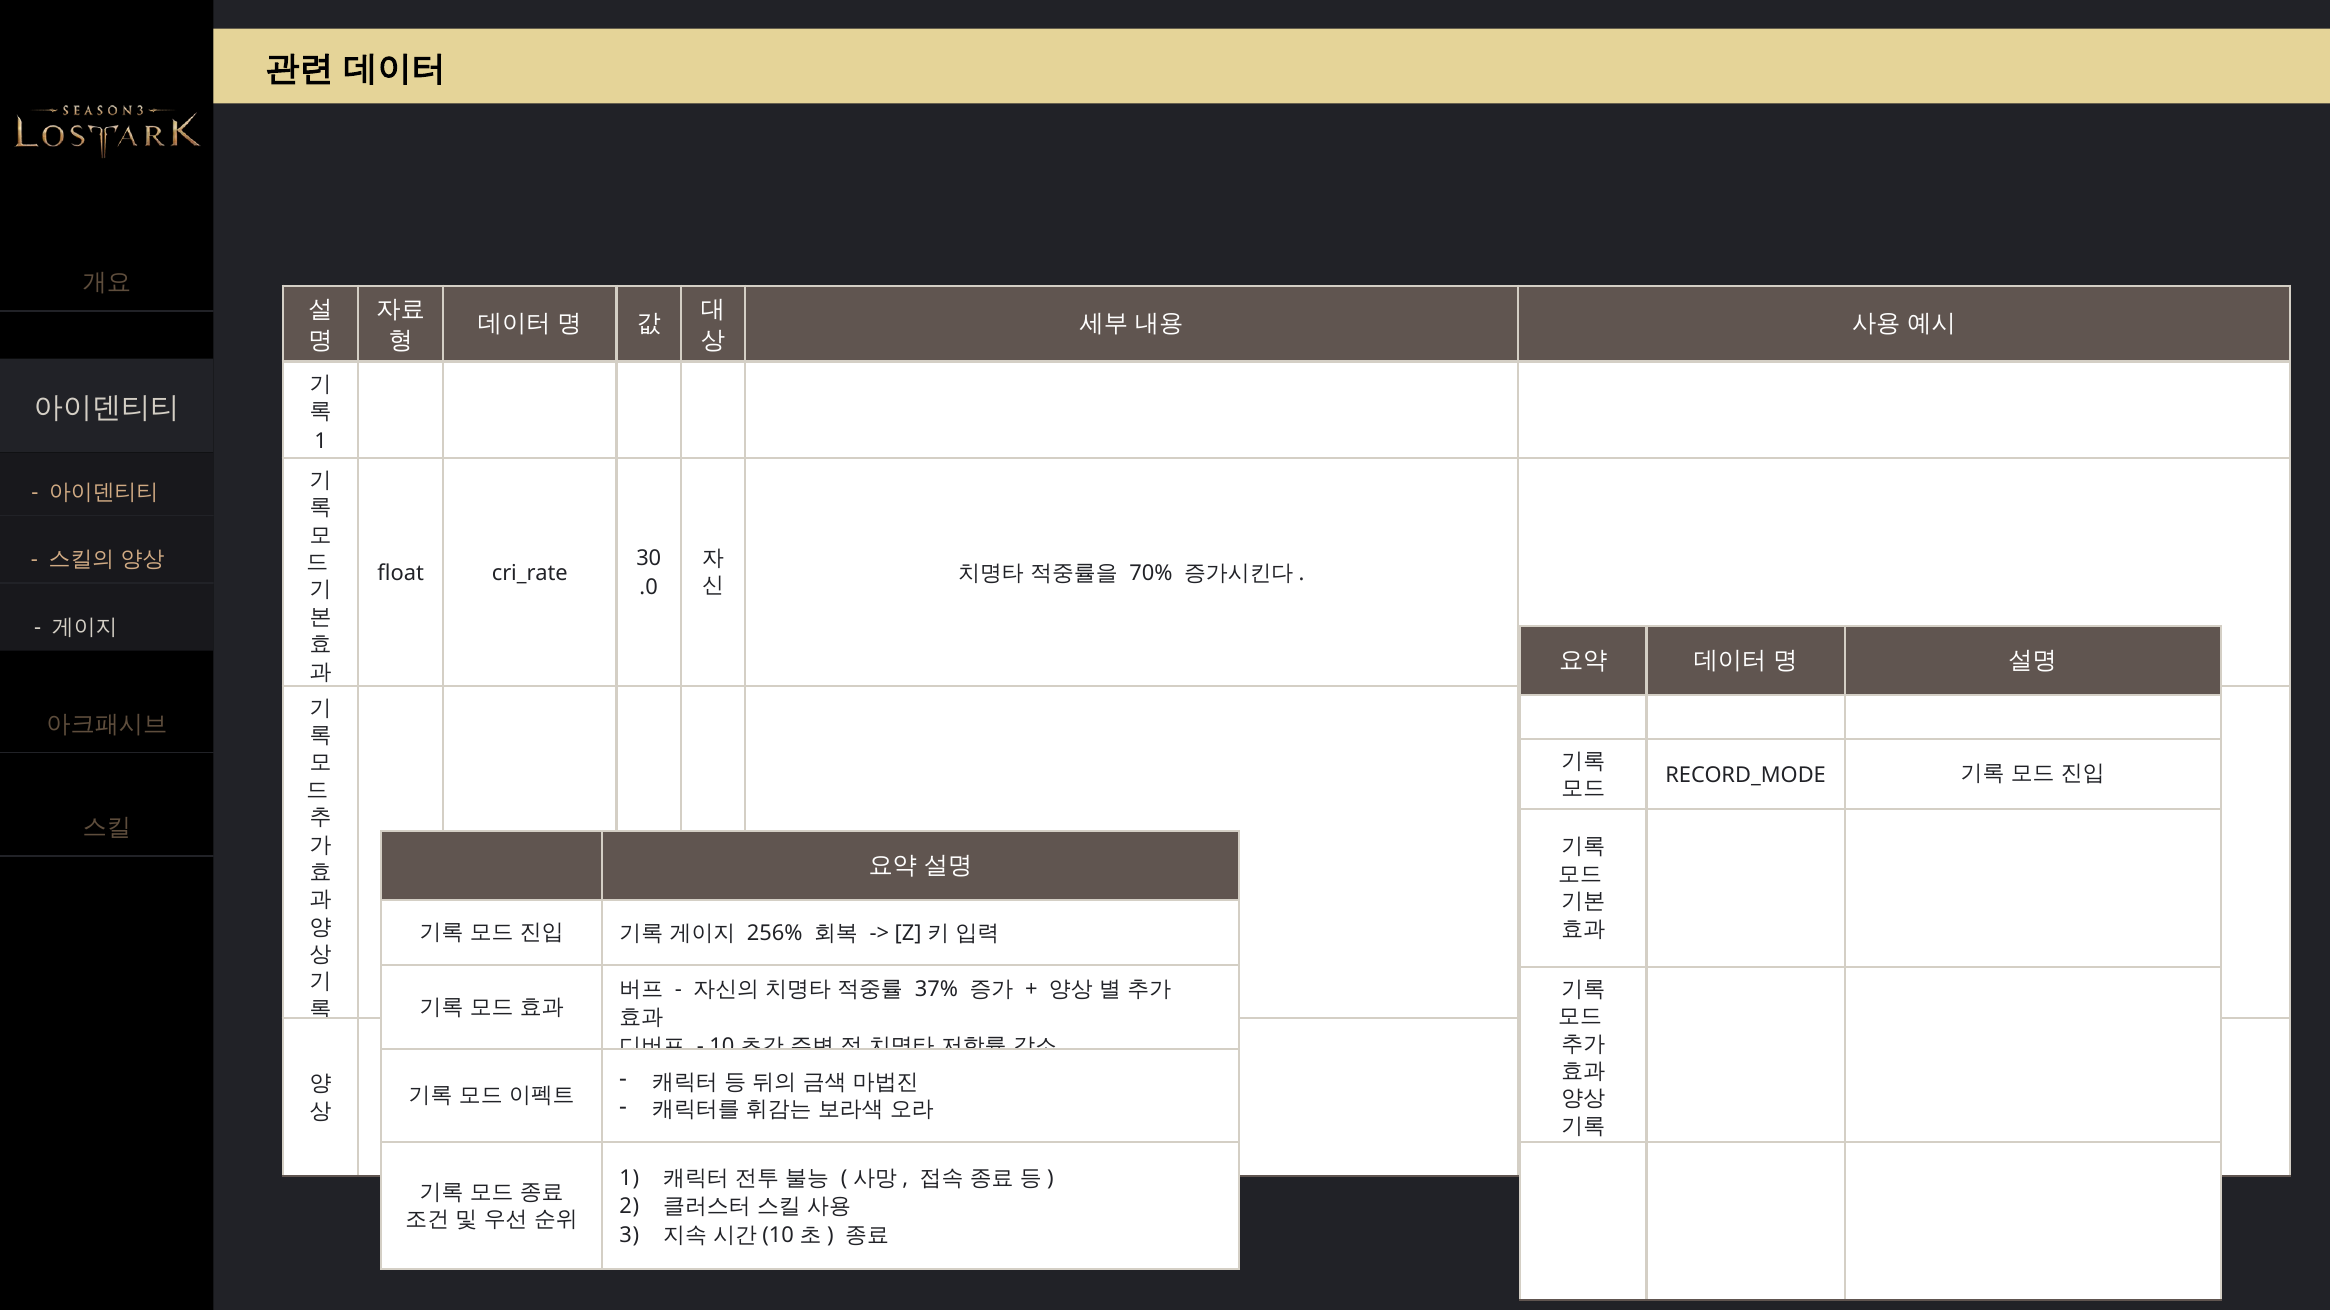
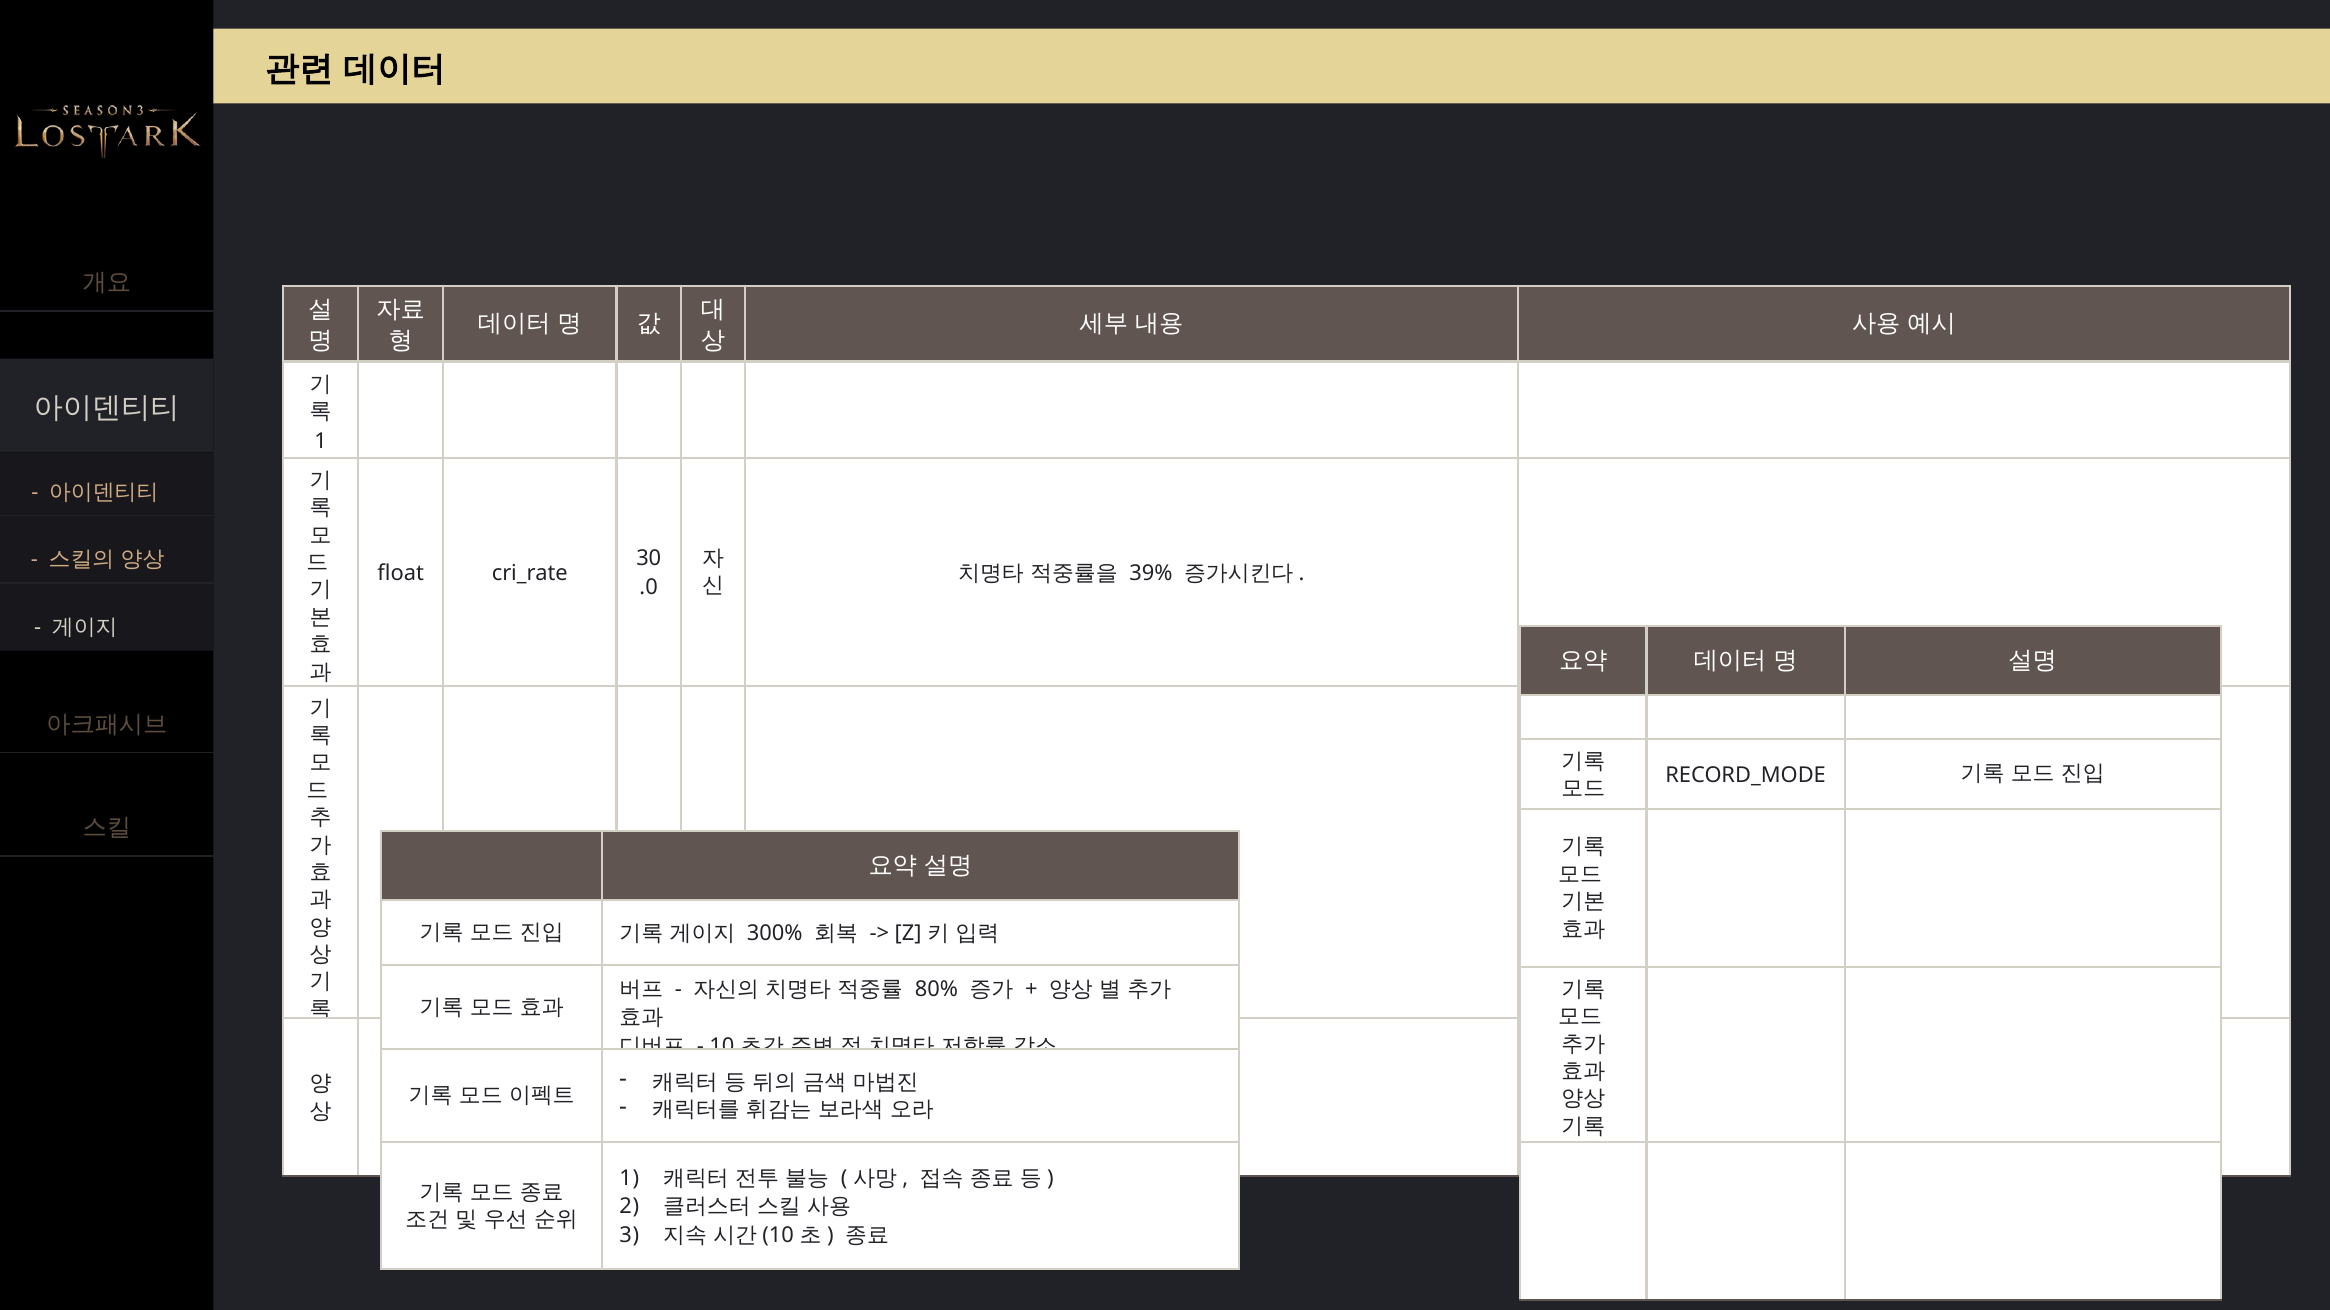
70%: 70% -> 39%
256%: 256% -> 300%
37%: 37% -> 80%
